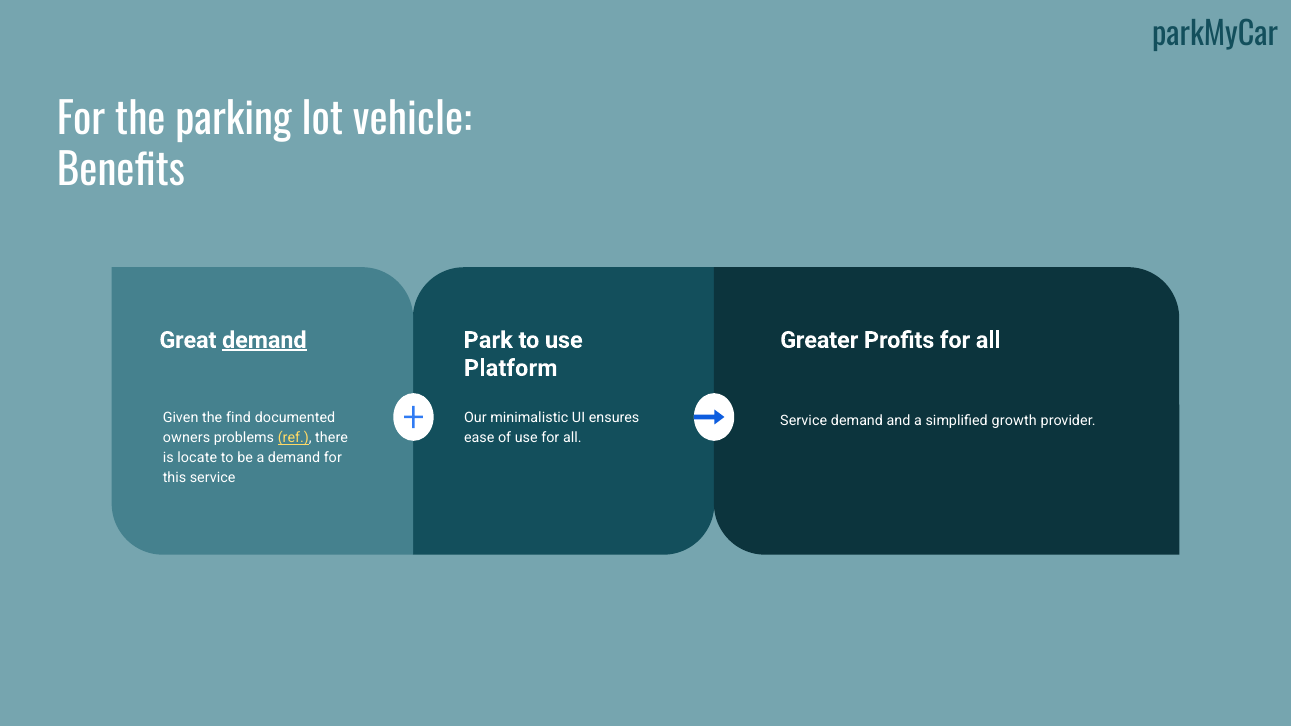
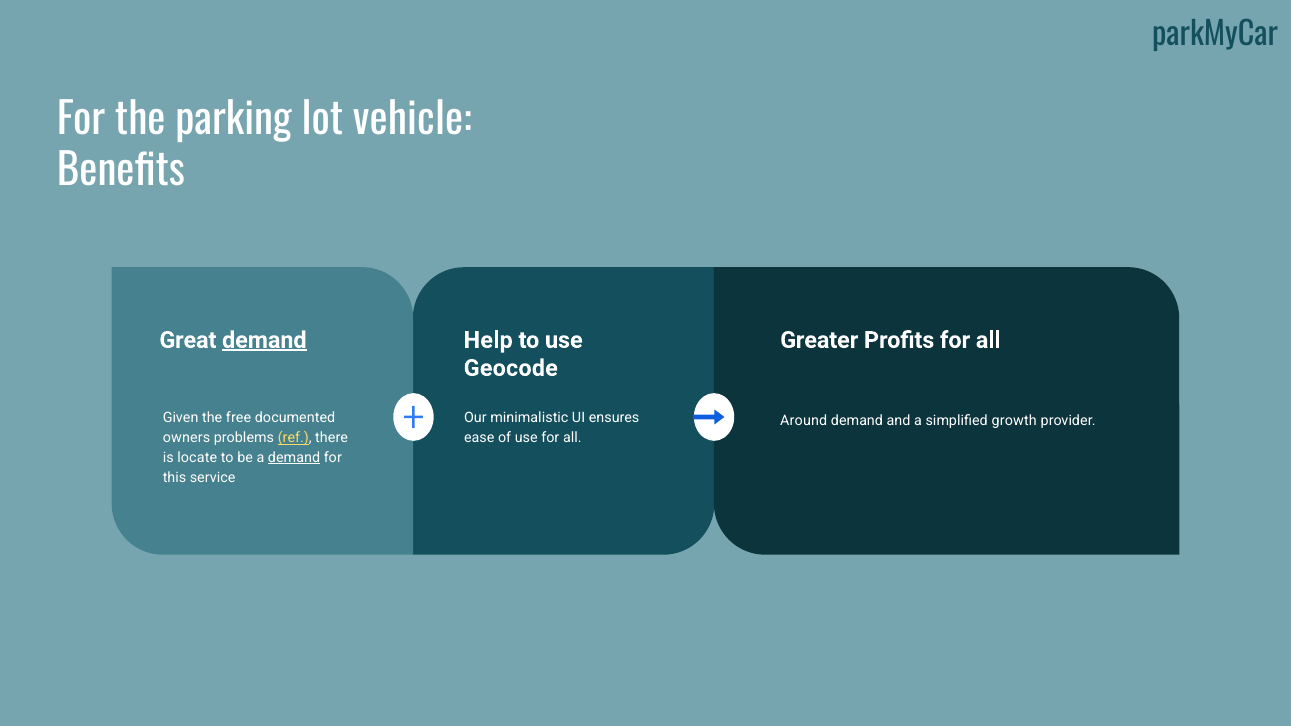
Park: Park -> Help
Platform: Platform -> Geocode
find: find -> free
Service at (804, 421): Service -> Around
demand at (294, 458) underline: none -> present
